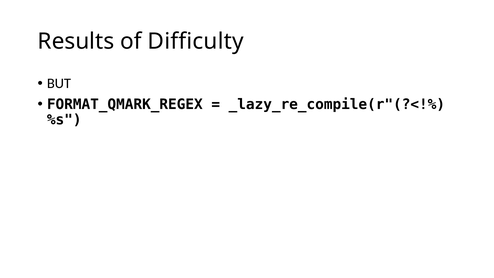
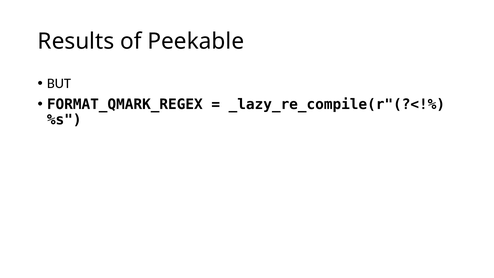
Difficulty: Difficulty -> Peekable
